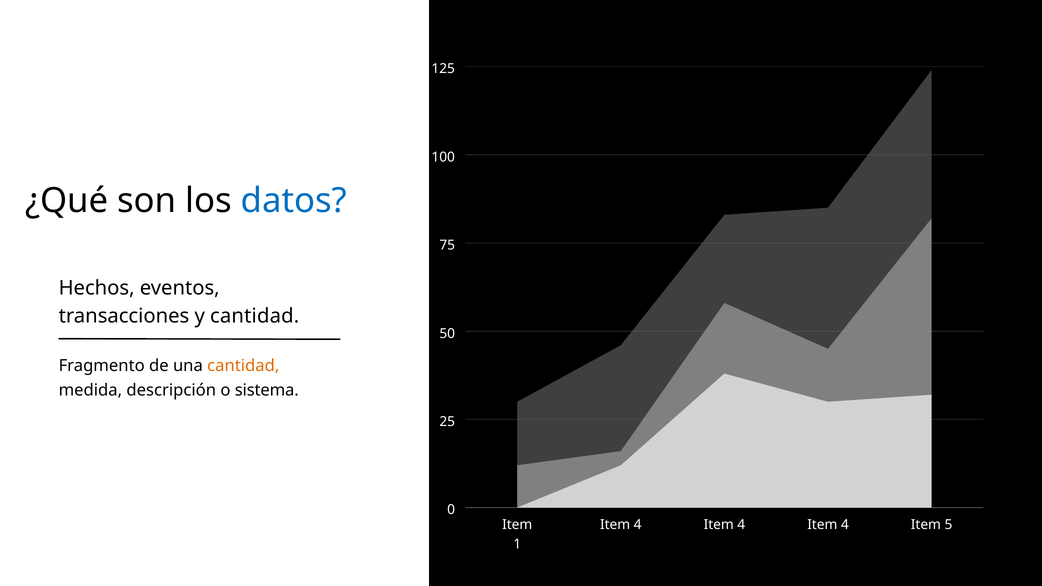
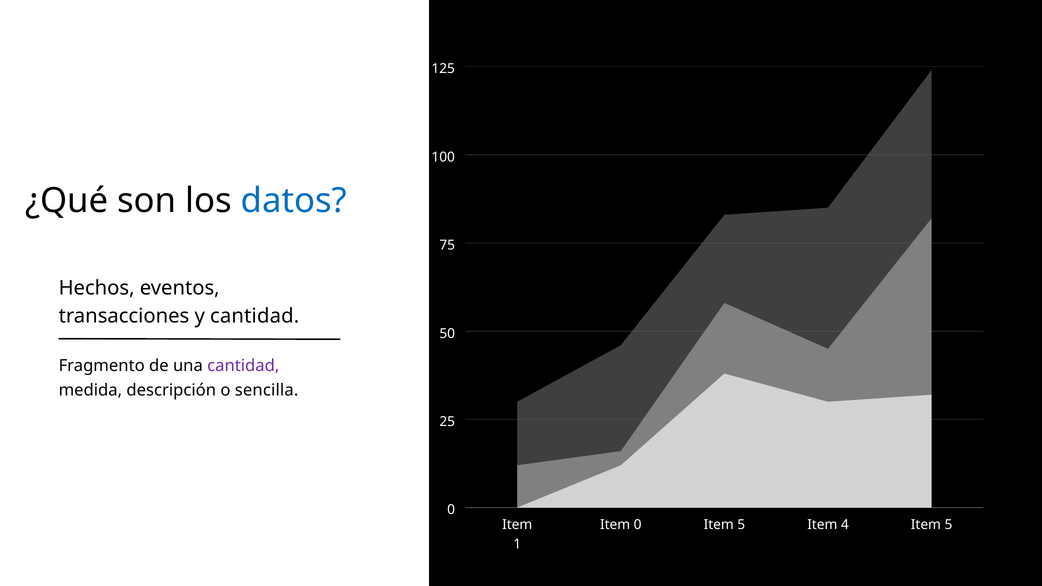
cantidad at (243, 366) colour: orange -> purple
sistema: sistema -> sencilla
4 at (638, 525): 4 -> 0
4 at (741, 525): 4 -> 5
